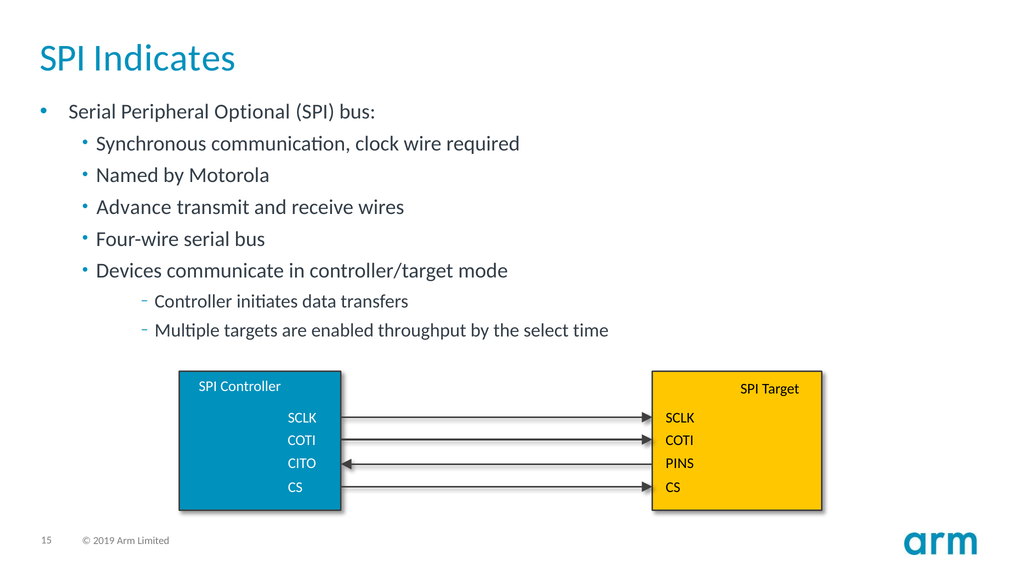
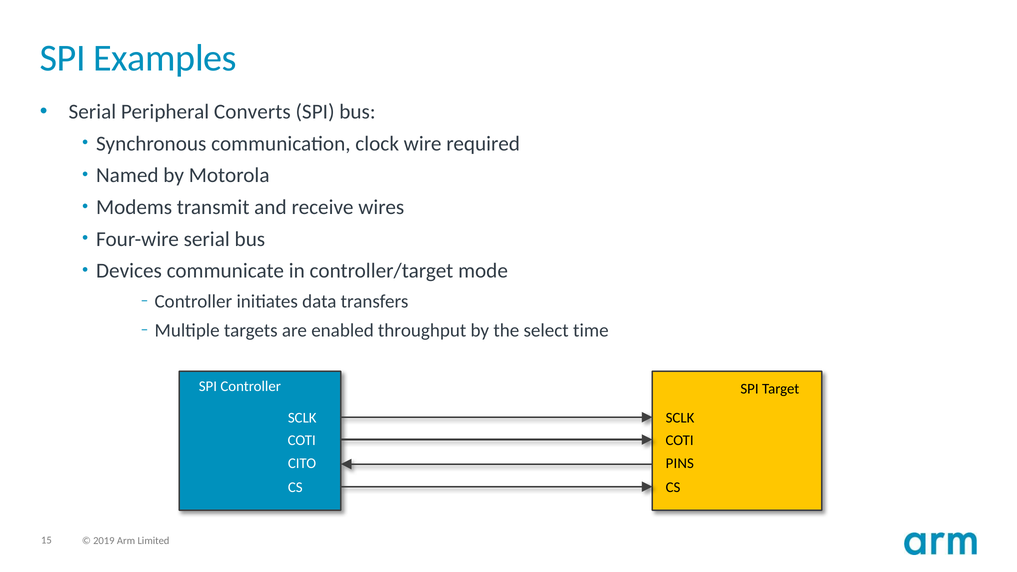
Indicates: Indicates -> Examples
Optional: Optional -> Converts
Advance: Advance -> Modems
